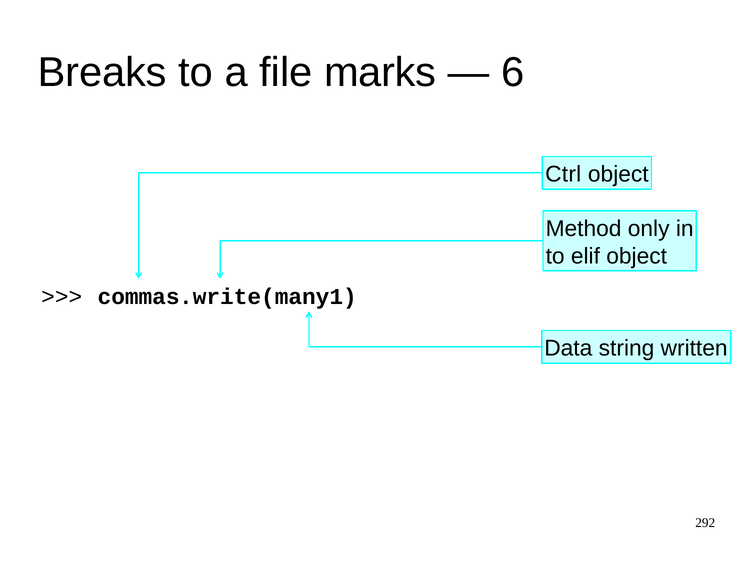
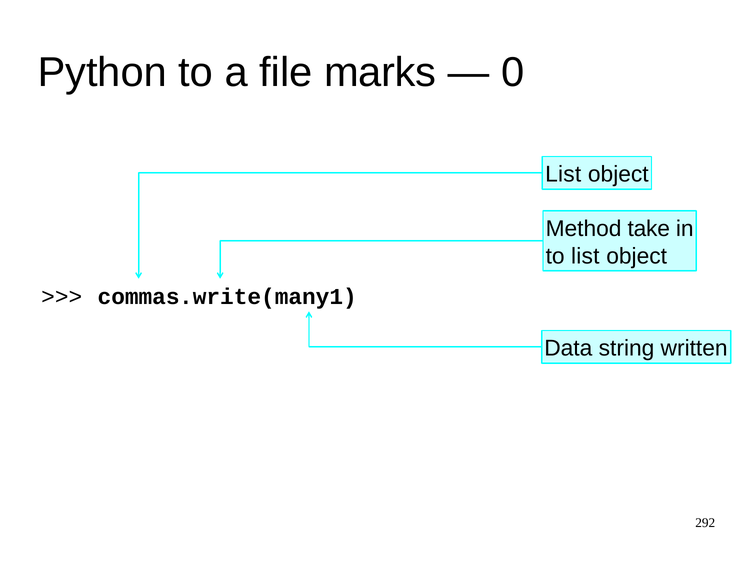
Breaks: Breaks -> Python
6: 6 -> 0
Ctrl at (563, 175): Ctrl -> List
only: only -> take
to elif: elif -> list
